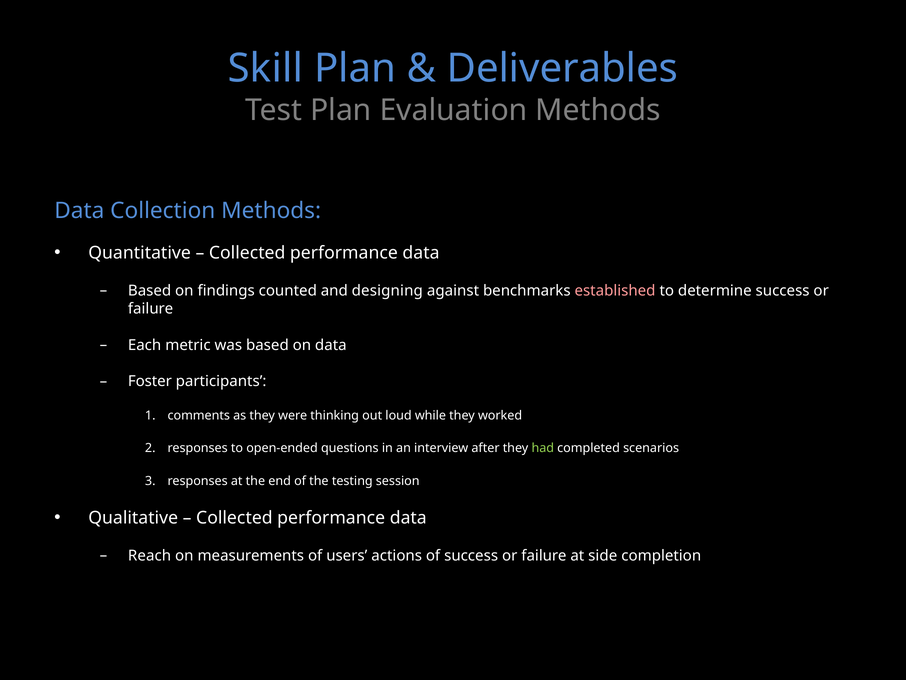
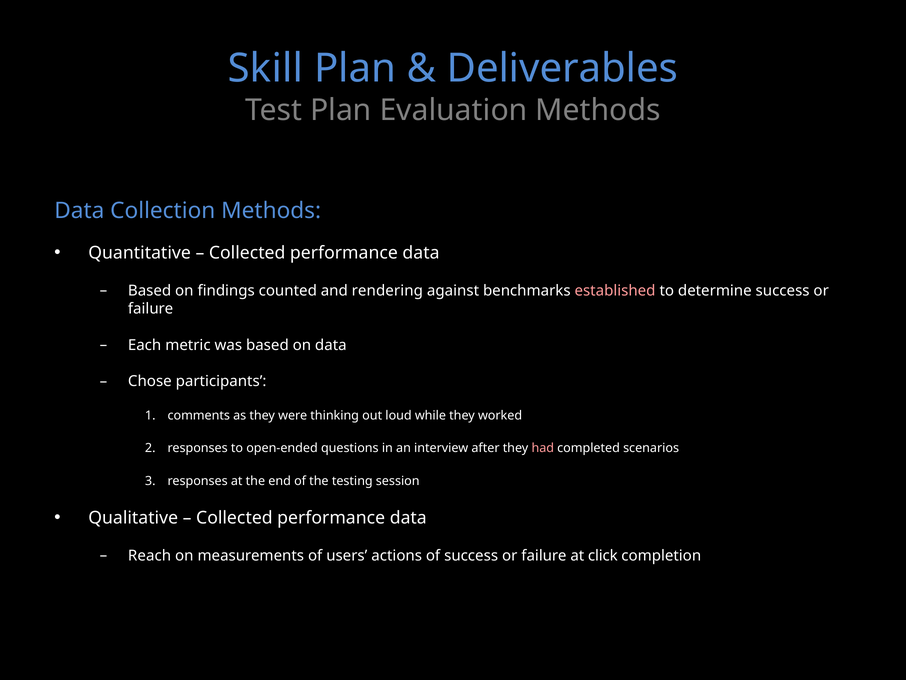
designing: designing -> rendering
Foster: Foster -> Chose
had colour: light green -> pink
side: side -> click
